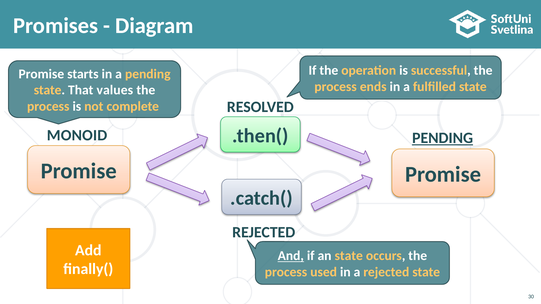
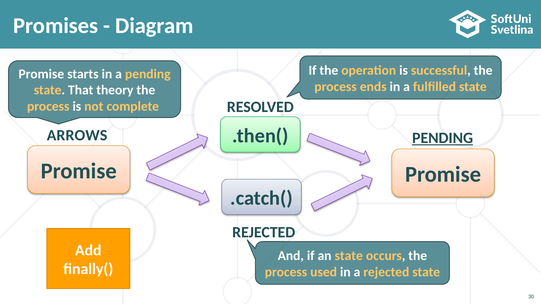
values: values -> theory
MONOID: MONOID -> ARROWS
And underline: present -> none
